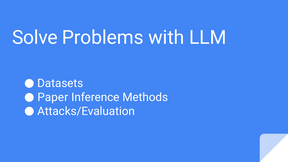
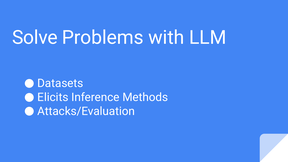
Paper: Paper -> Elicits
